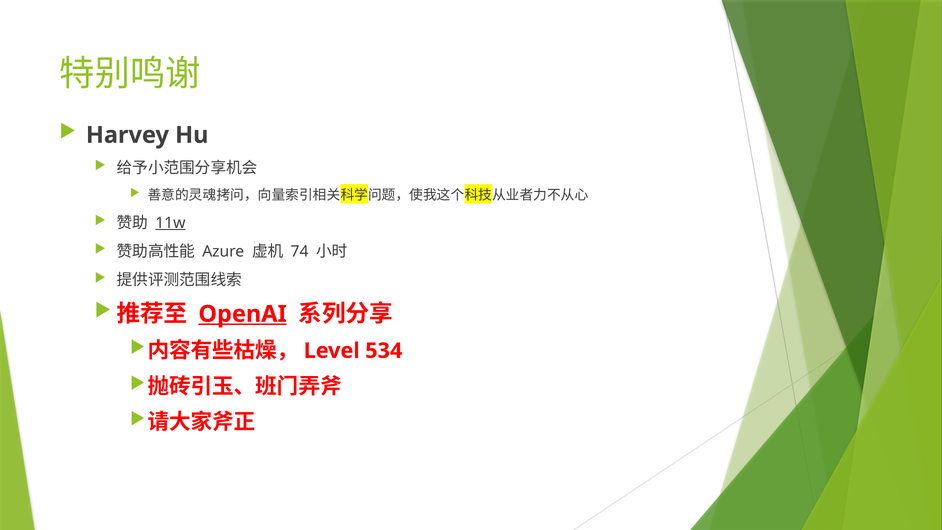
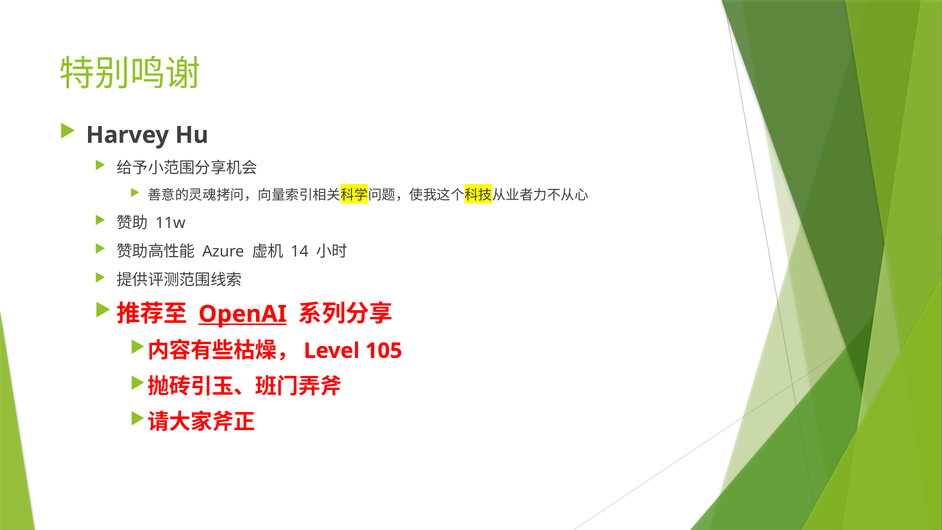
11w underline: present -> none
74: 74 -> 14
534: 534 -> 105
